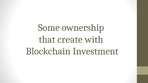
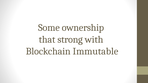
create: create -> strong
Investment: Investment -> Immutable
